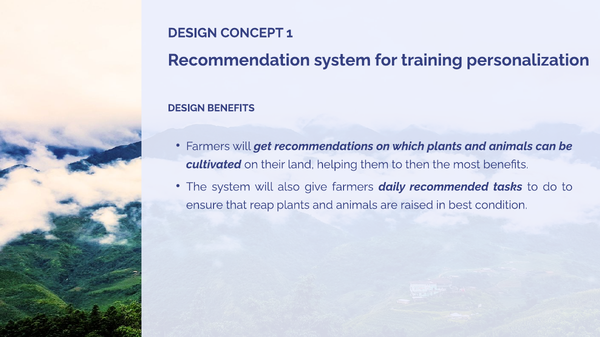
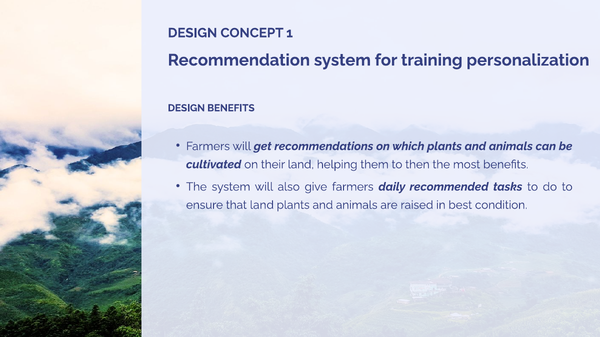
that reap: reap -> land
